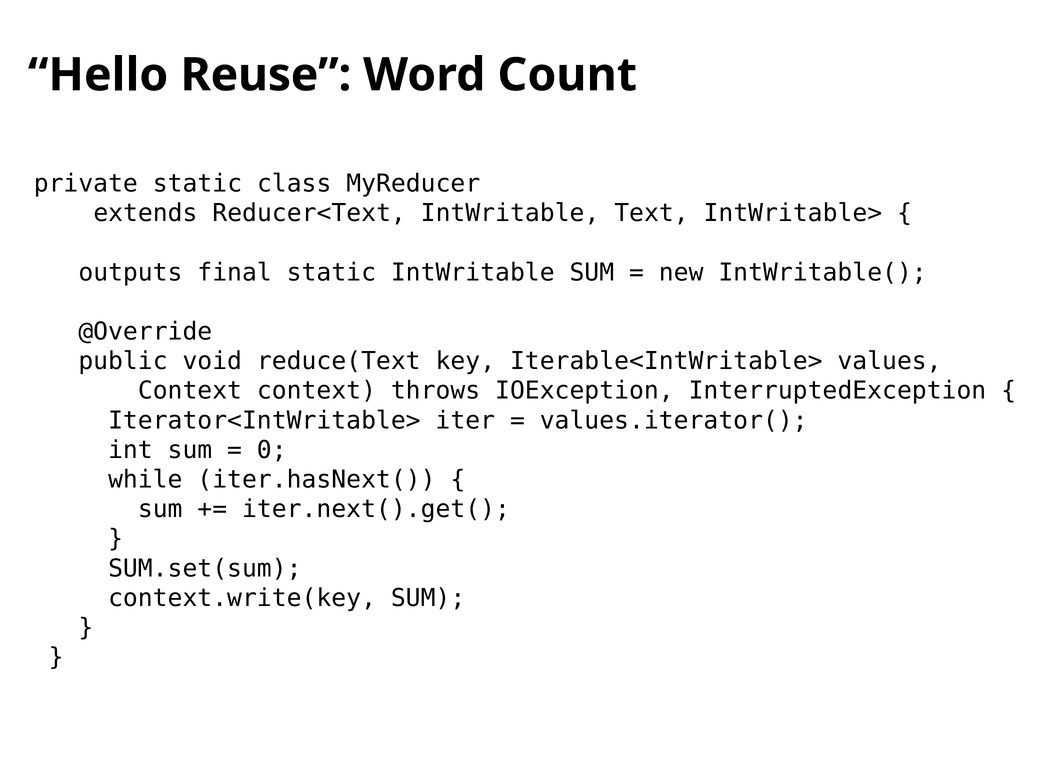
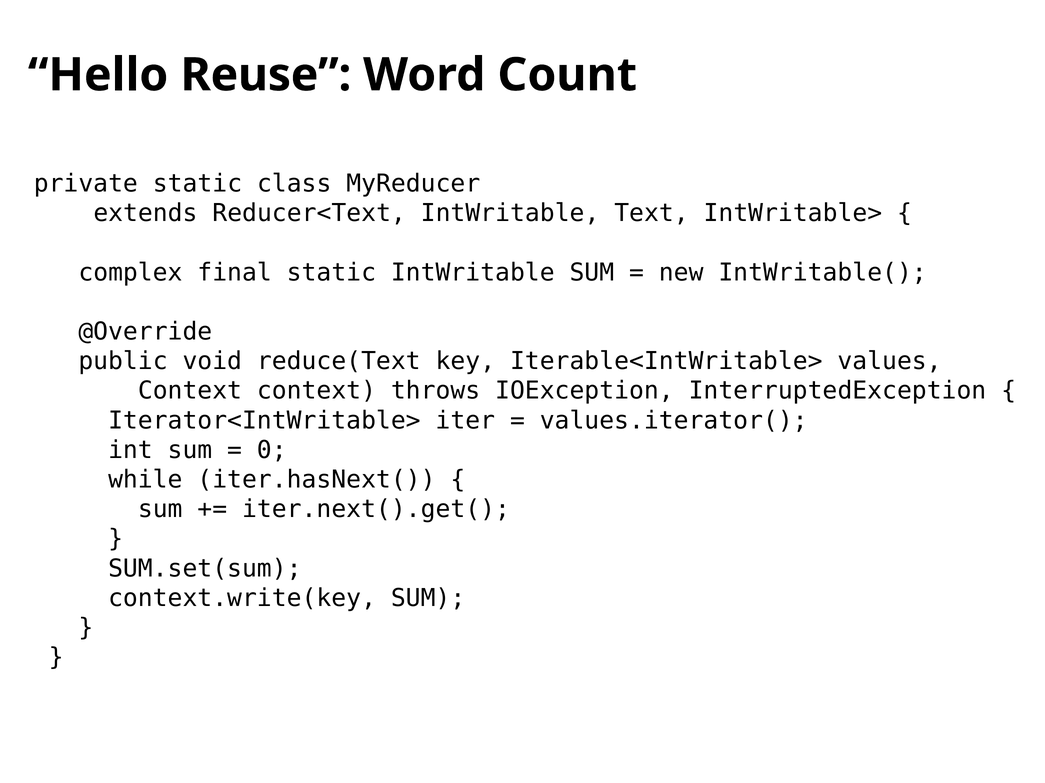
outputs: outputs -> complex
